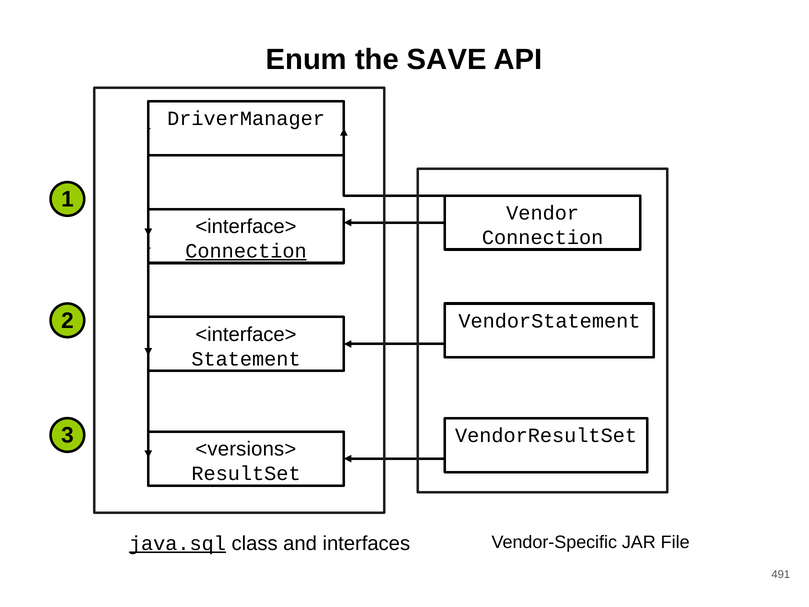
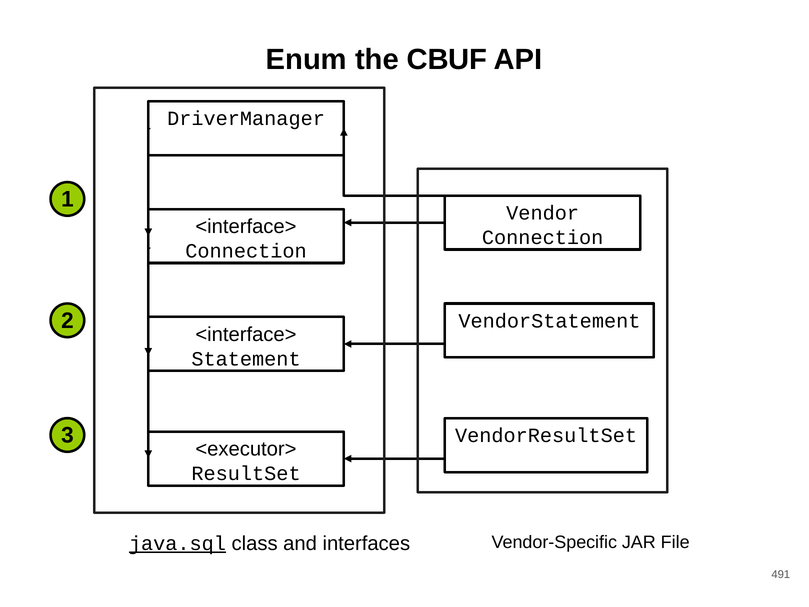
SAVE: SAVE -> CBUF
Connection at (246, 251) underline: present -> none
<versions>: <versions> -> <executor>
